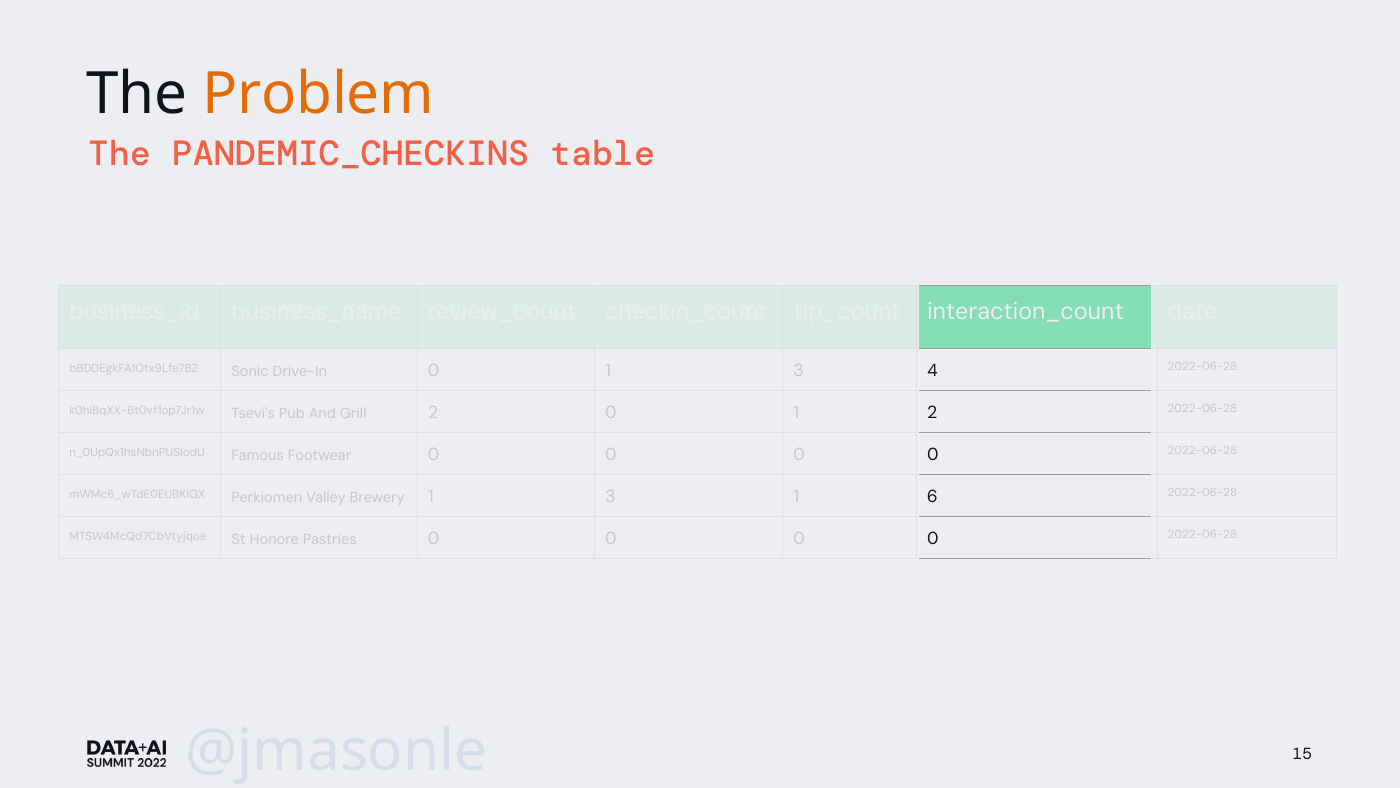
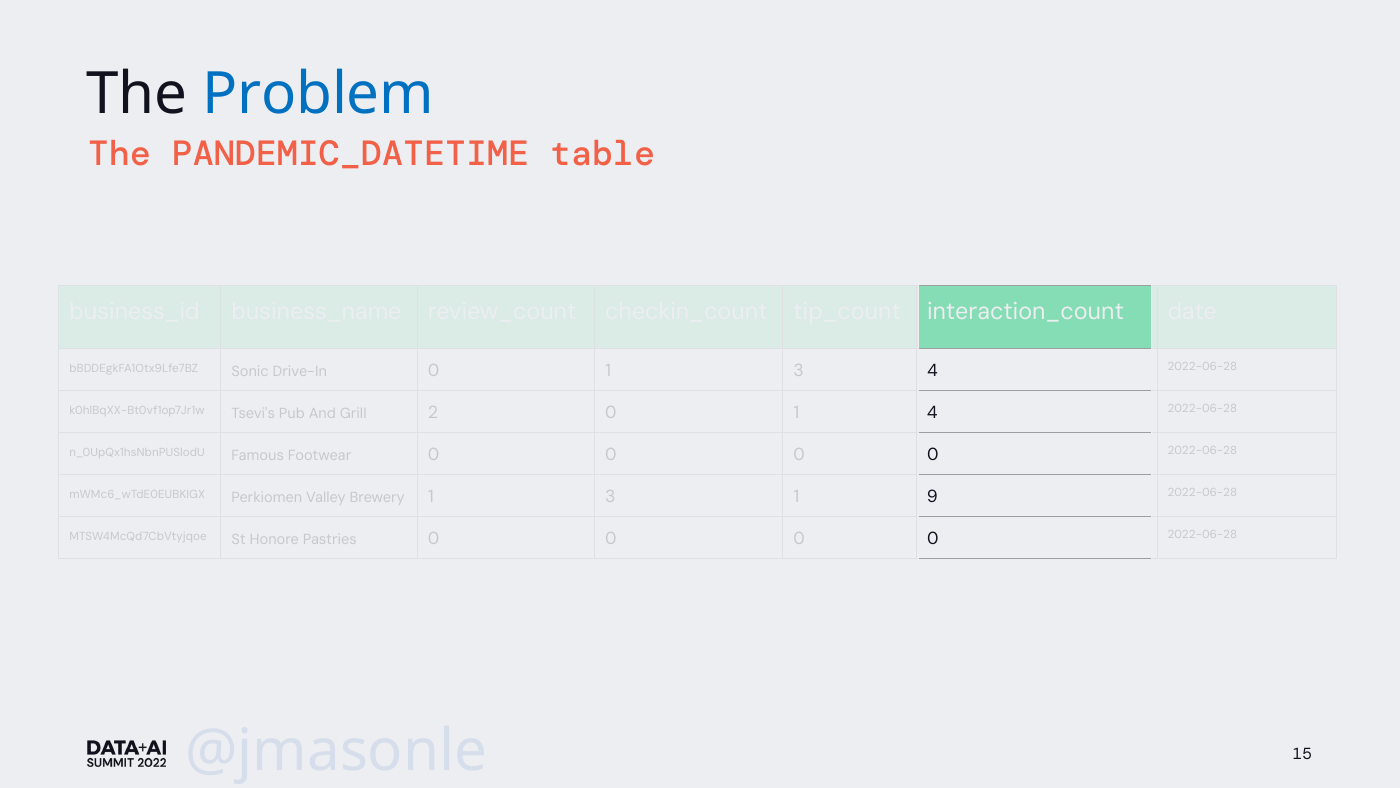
Problem colour: orange -> blue
PANDEMIC_CHECKINS: PANDEMIC_CHECKINS -> PANDEMIC_DATETIME
2 at (932, 412): 2 -> 4
6: 6 -> 9
